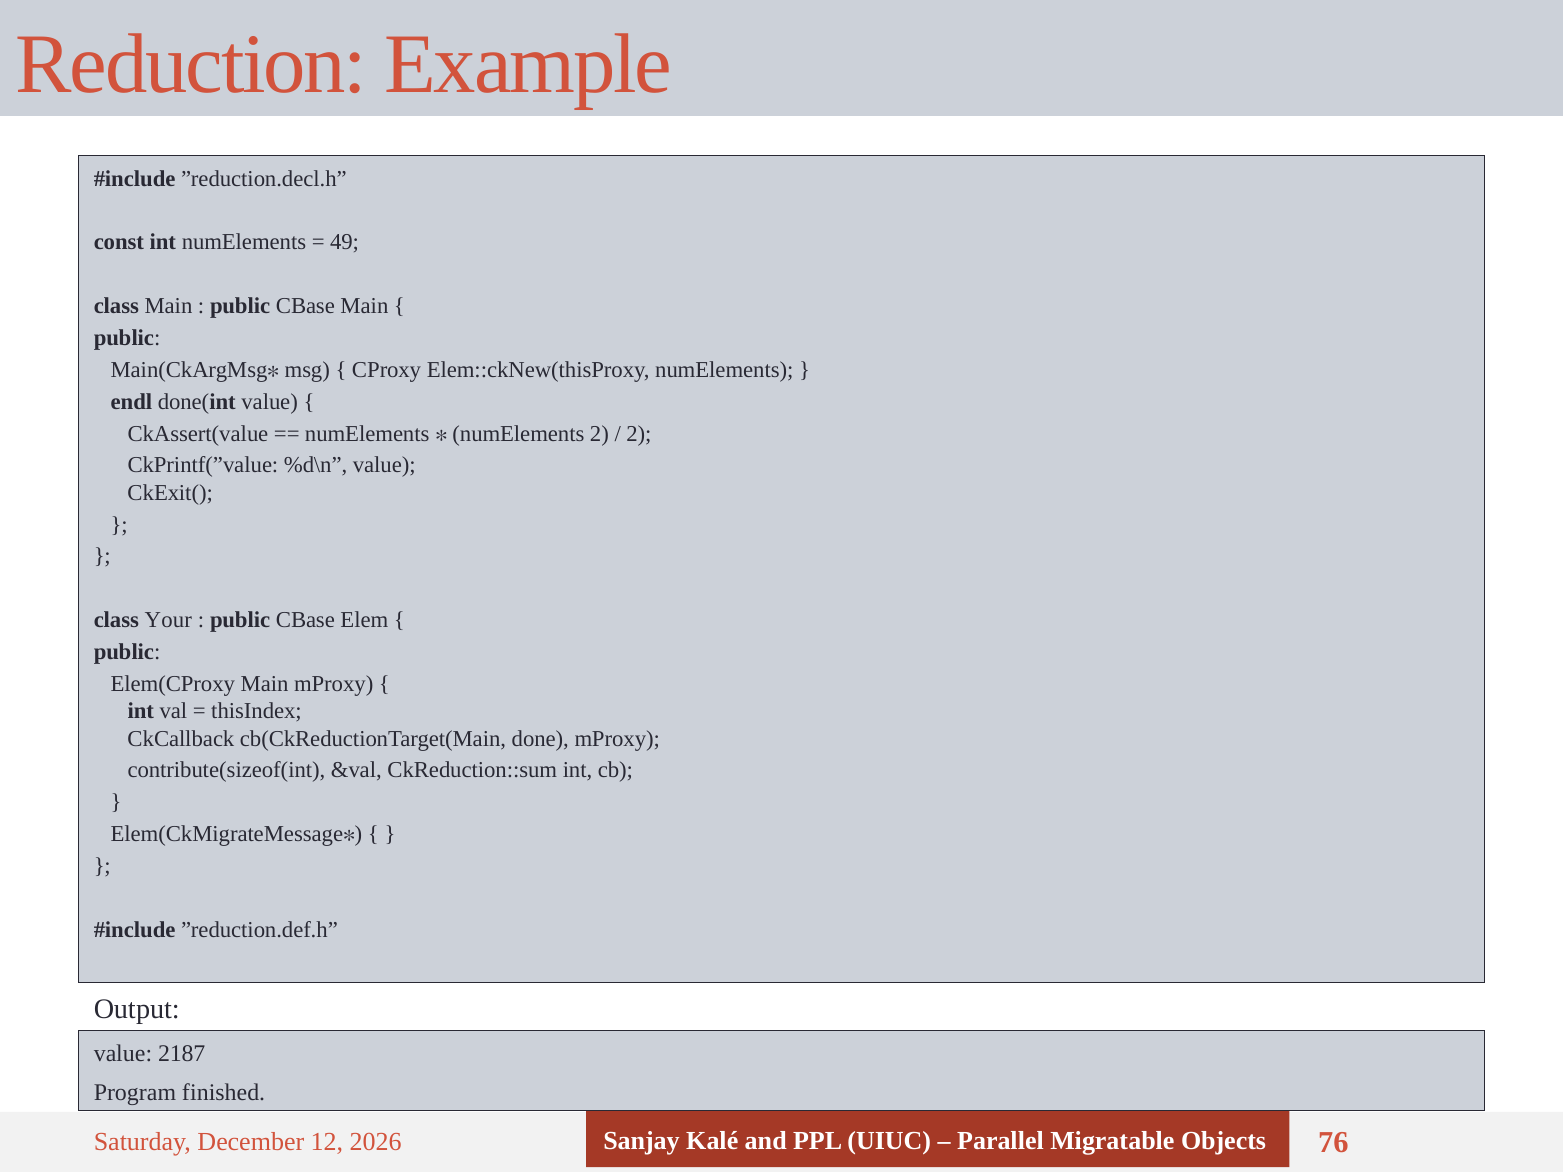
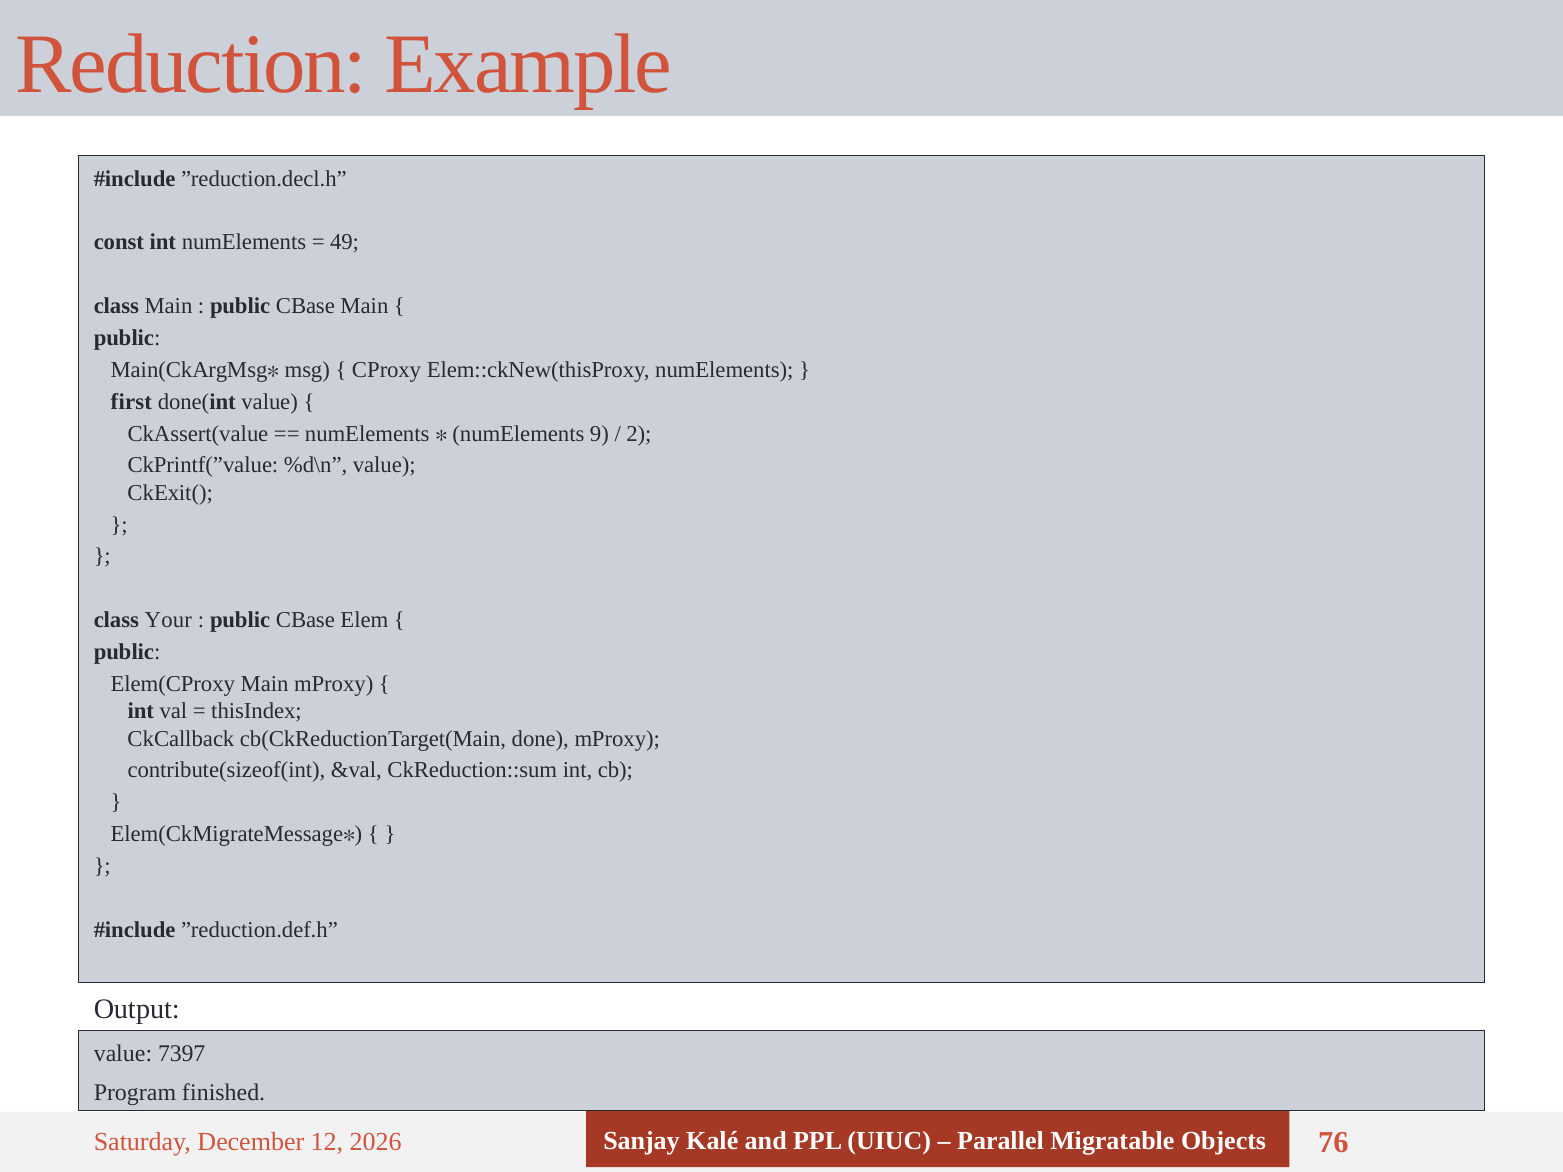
endl: endl -> first
numElements 2: 2 -> 9
2187: 2187 -> 7397
